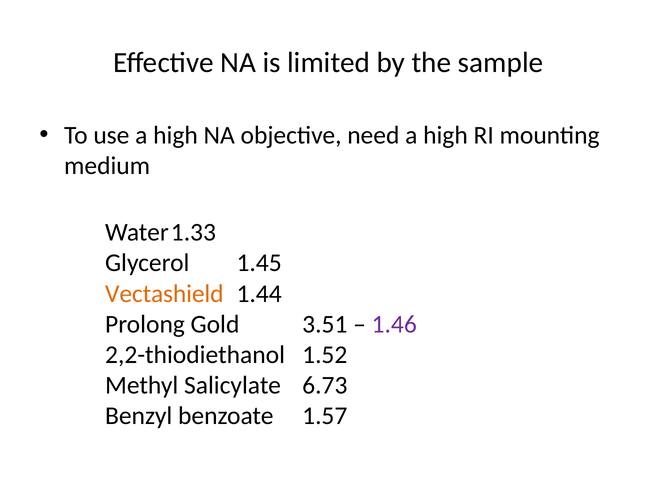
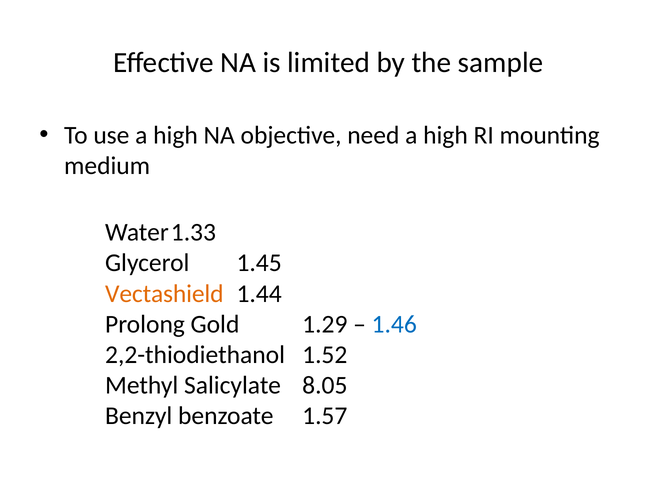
3.51: 3.51 -> 1.29
1.46 colour: purple -> blue
6.73: 6.73 -> 8.05
